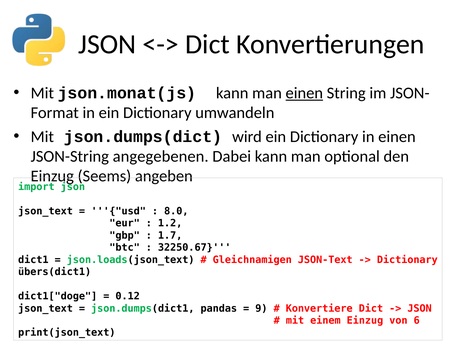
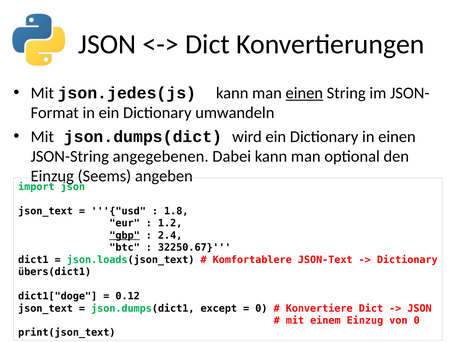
json.monat(js: json.monat(js -> json.jedes(js
8.0: 8.0 -> 1.8
gbp underline: none -> present
1.7: 1.7 -> 2.4
Gleichnamigen: Gleichnamigen -> Komfortablere
pandas: pandas -> except
9 at (261, 308): 9 -> 0
von 6: 6 -> 0
